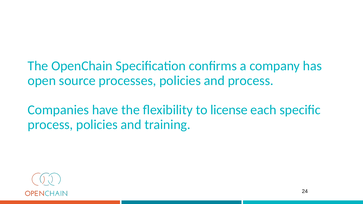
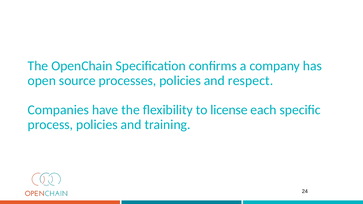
and process: process -> respect
